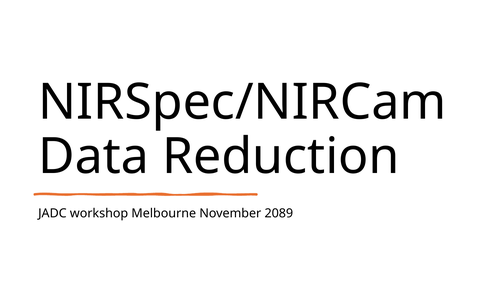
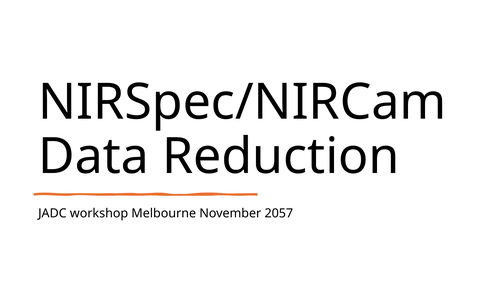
2089: 2089 -> 2057
